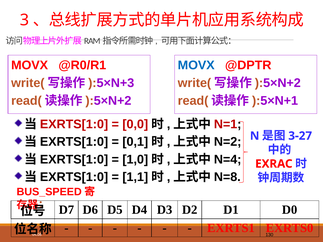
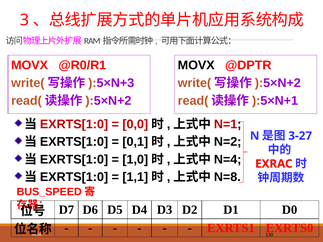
MOVX at (196, 65) colour: blue -> black
